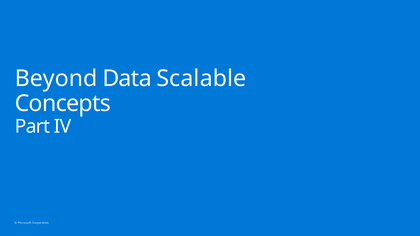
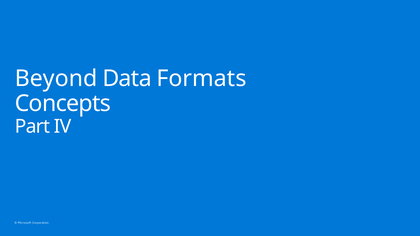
Scalable: Scalable -> Formats
